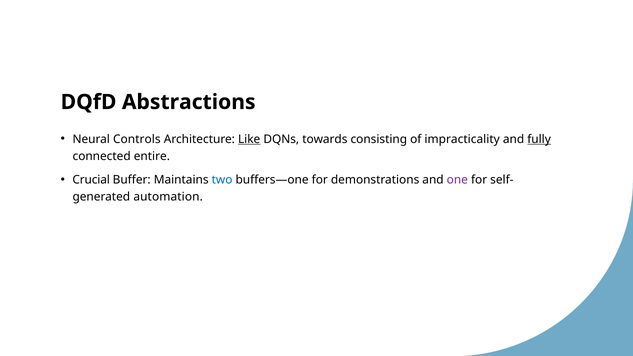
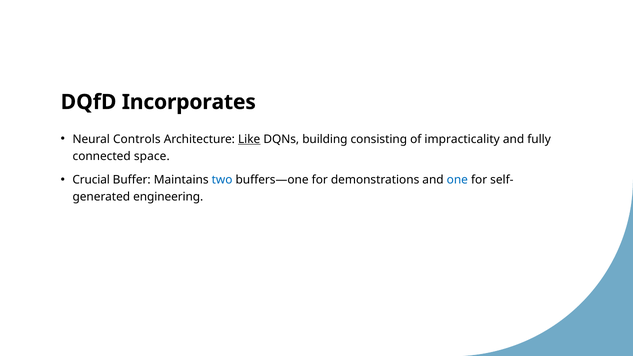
Abstractions: Abstractions -> Incorporates
towards: towards -> building
fully underline: present -> none
entire: entire -> space
one colour: purple -> blue
automation: automation -> engineering
